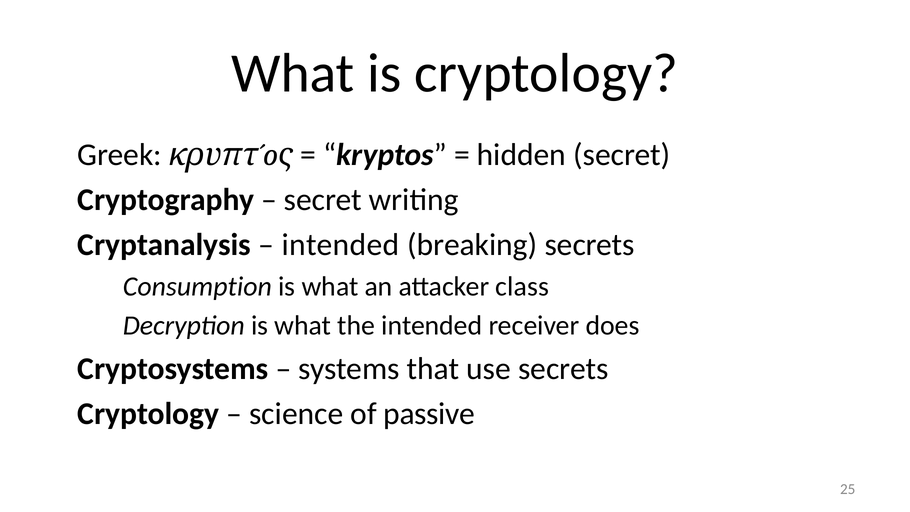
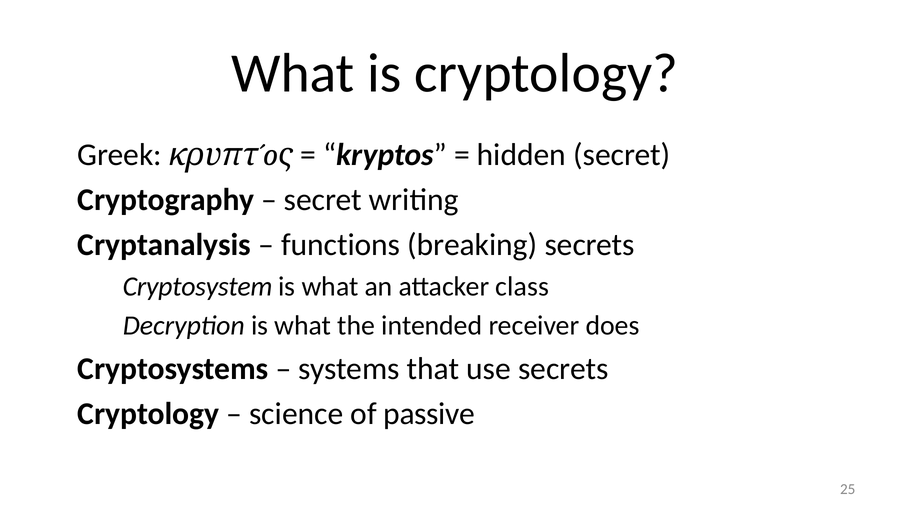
intended at (340, 245): intended -> functions
Consumption: Consumption -> Cryptosystem
